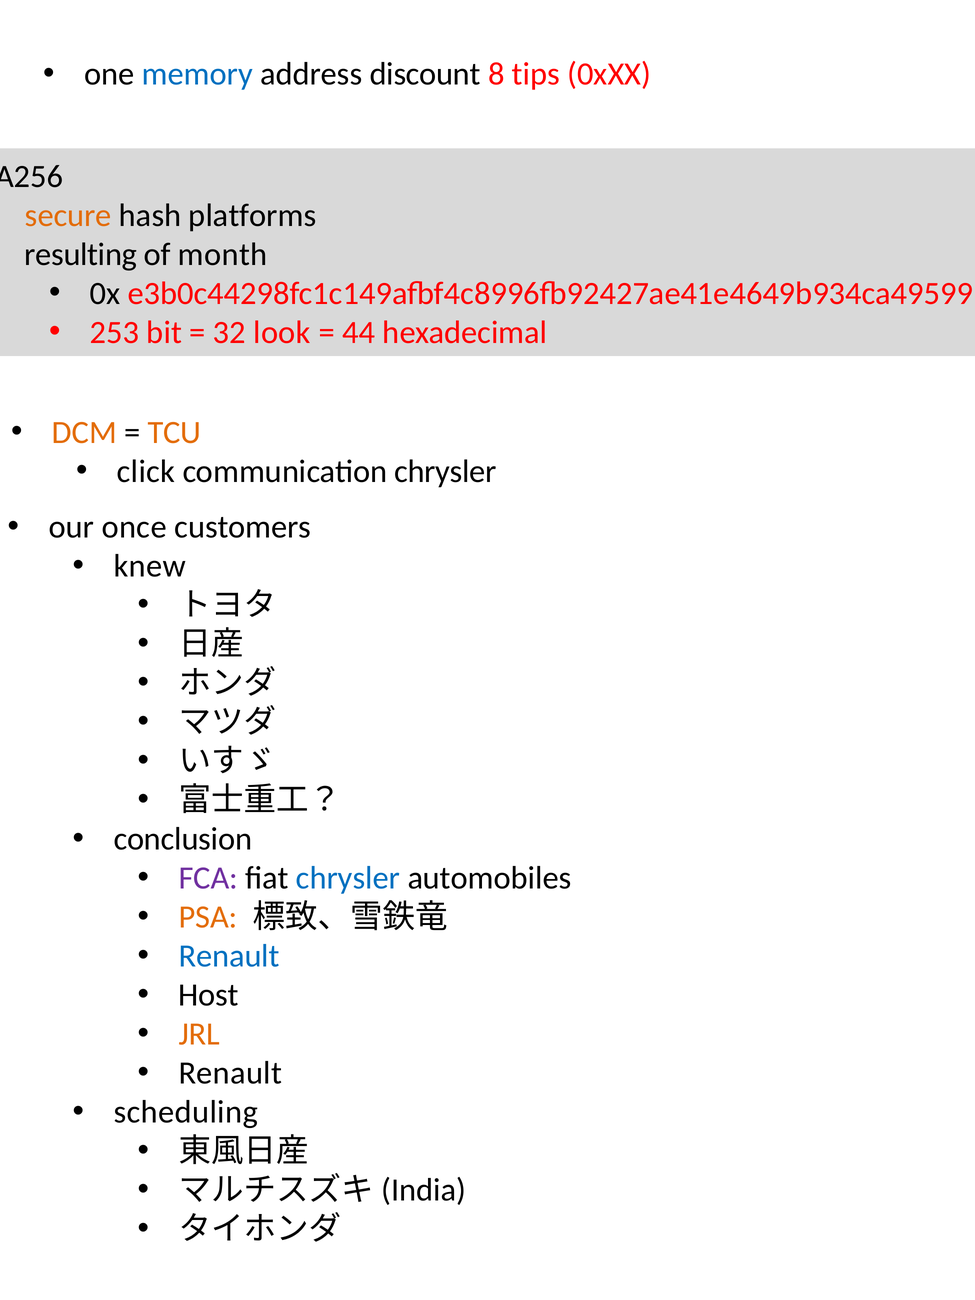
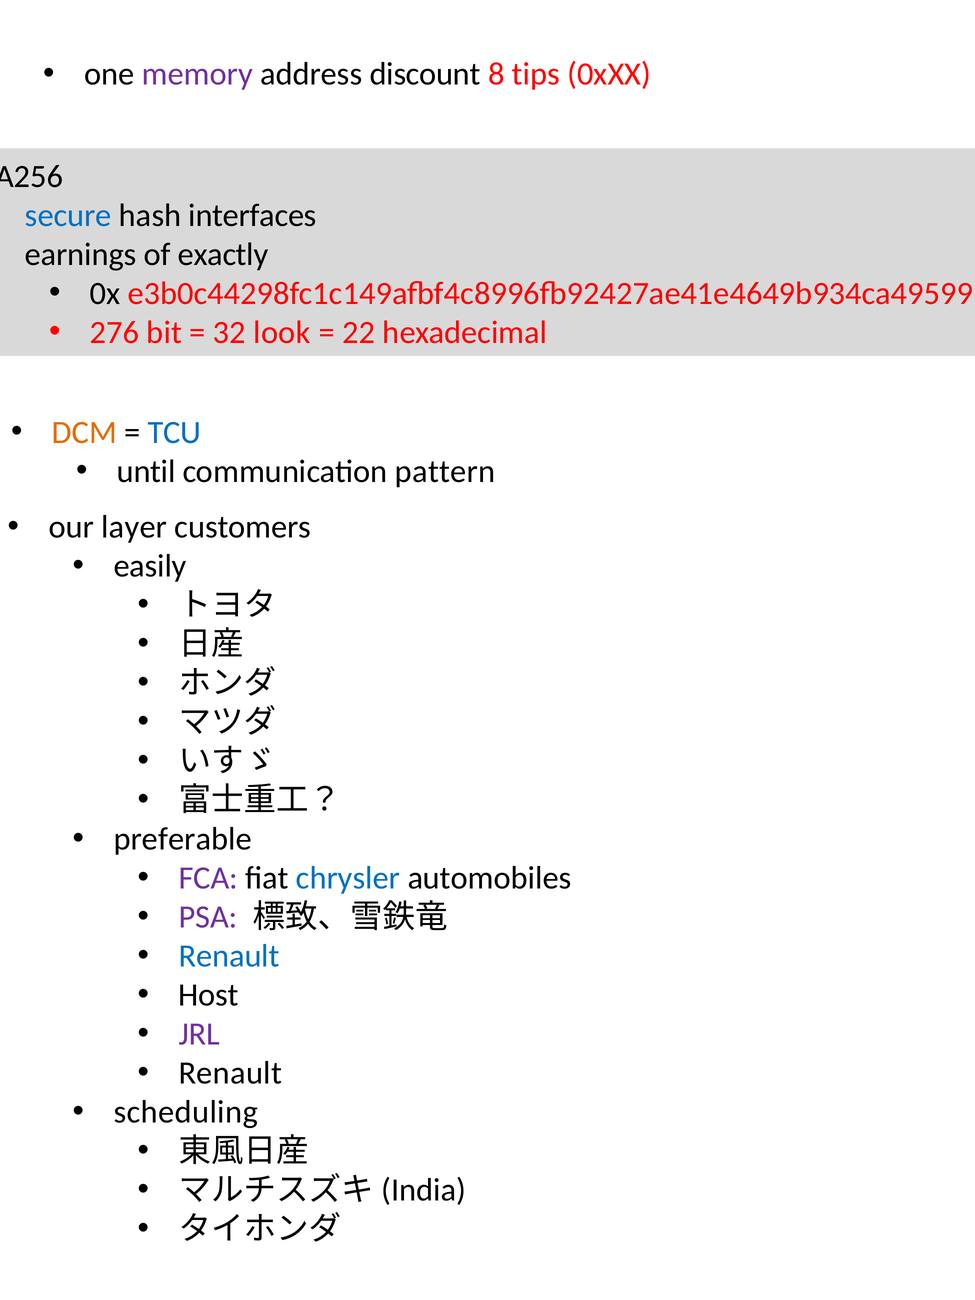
memory colour: blue -> purple
secure colour: orange -> blue
platforms: platforms -> interfaces
resulting: resulting -> earnings
month: month -> exactly
253: 253 -> 276
44: 44 -> 22
TCU colour: orange -> blue
click: click -> until
communication chrysler: chrysler -> pattern
once: once -> layer
knew: knew -> easily
conclusion: conclusion -> preferable
PSA colour: orange -> purple
JRL colour: orange -> purple
